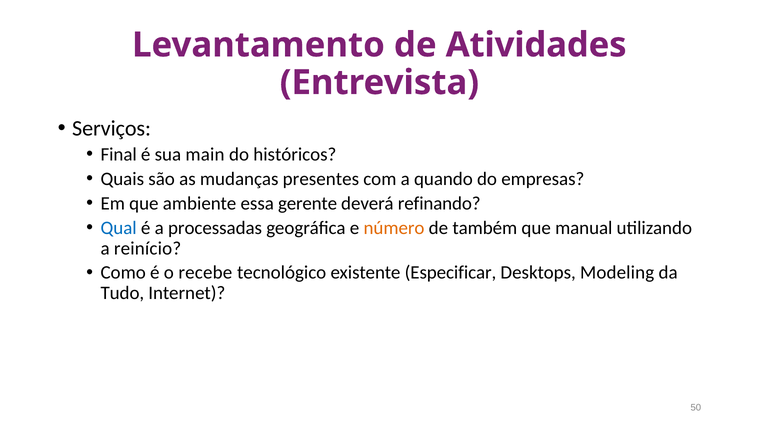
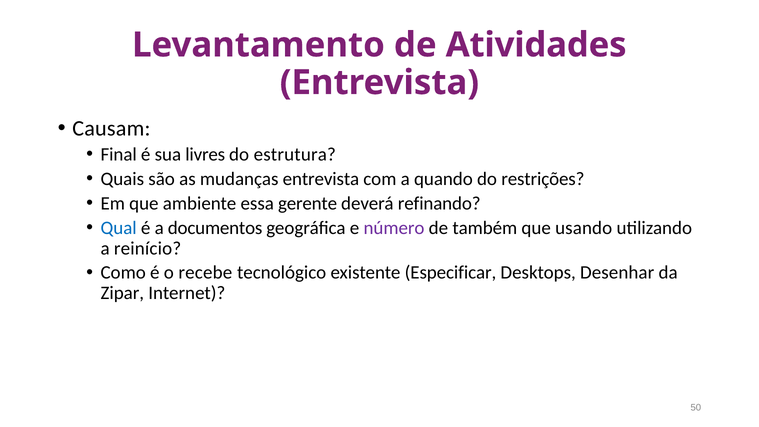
Serviços: Serviços -> Causam
main: main -> livres
históricos: históricos -> estrutura
mudanças presentes: presentes -> entrevista
empresas: empresas -> restrições
processadas: processadas -> documentos
número colour: orange -> purple
manual: manual -> usando
Modeling: Modeling -> Desenhar
Tudo: Tudo -> Zipar
